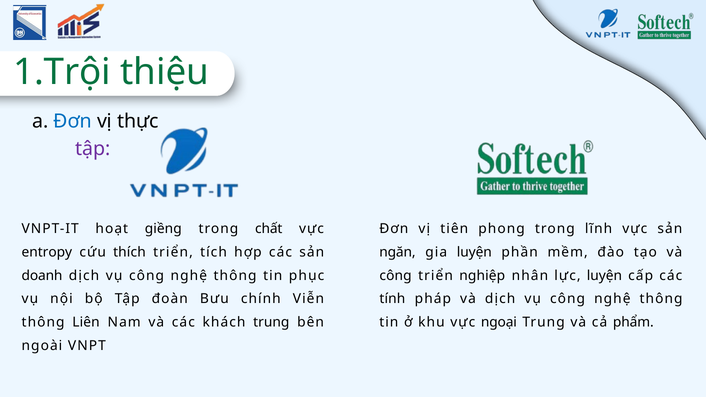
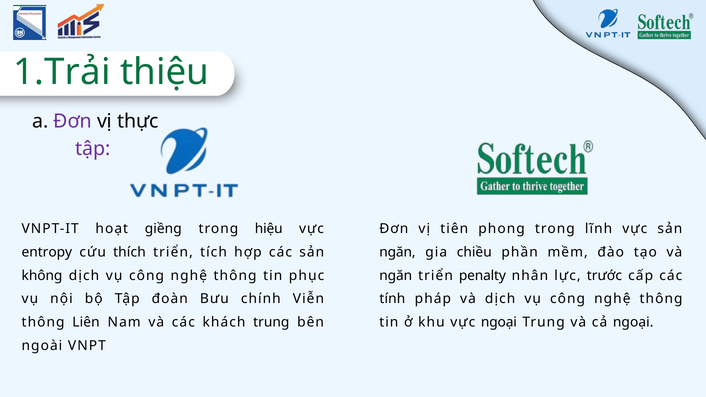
1.Trội: 1.Trội -> 1.Trải
Đơn at (73, 121) colour: blue -> purple
chất: chất -> hiệu
gia luyện: luyện -> chiều
doanh: doanh -> không
công at (396, 276): công -> ngăn
nghiệp: nghiệp -> penalty
lực luyện: luyện -> trước
cả phẩm: phẩm -> ngoại
